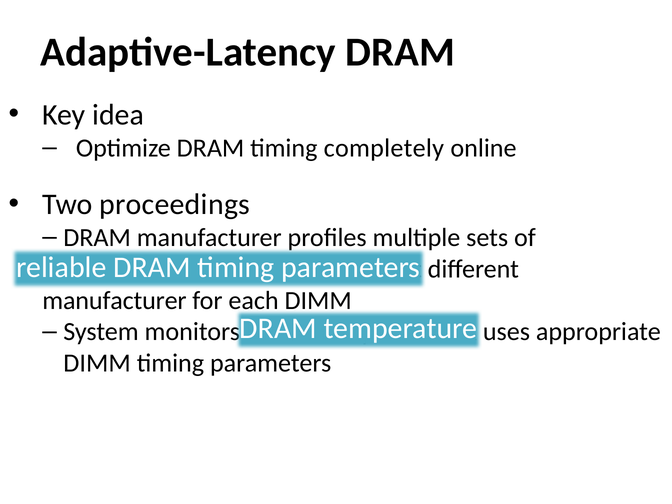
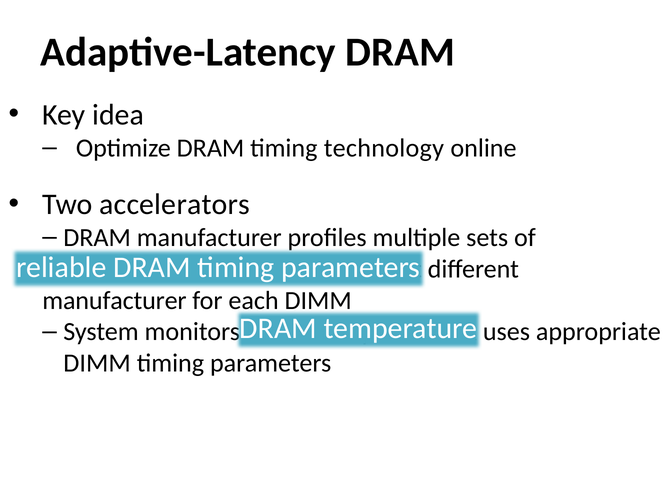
completely: completely -> technology
proceedings: proceedings -> accelerators
